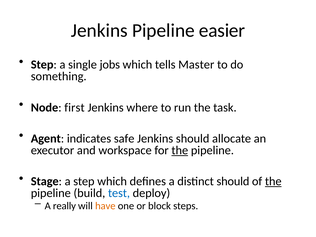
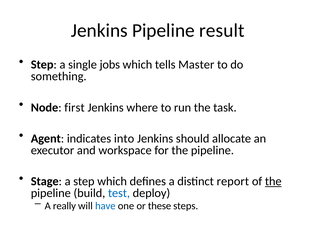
easier: easier -> result
safe: safe -> into
the at (180, 150) underline: present -> none
distinct should: should -> report
have colour: orange -> blue
block: block -> these
